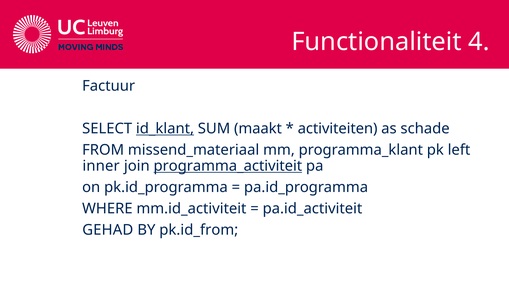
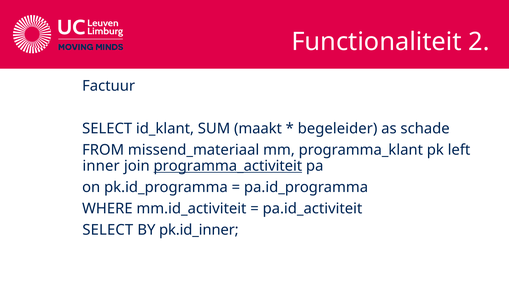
4: 4 -> 2
id_klant underline: present -> none
activiteiten: activiteiten -> begeleider
GEHAD at (108, 230): GEHAD -> SELECT
pk.id_from: pk.id_from -> pk.id_inner
